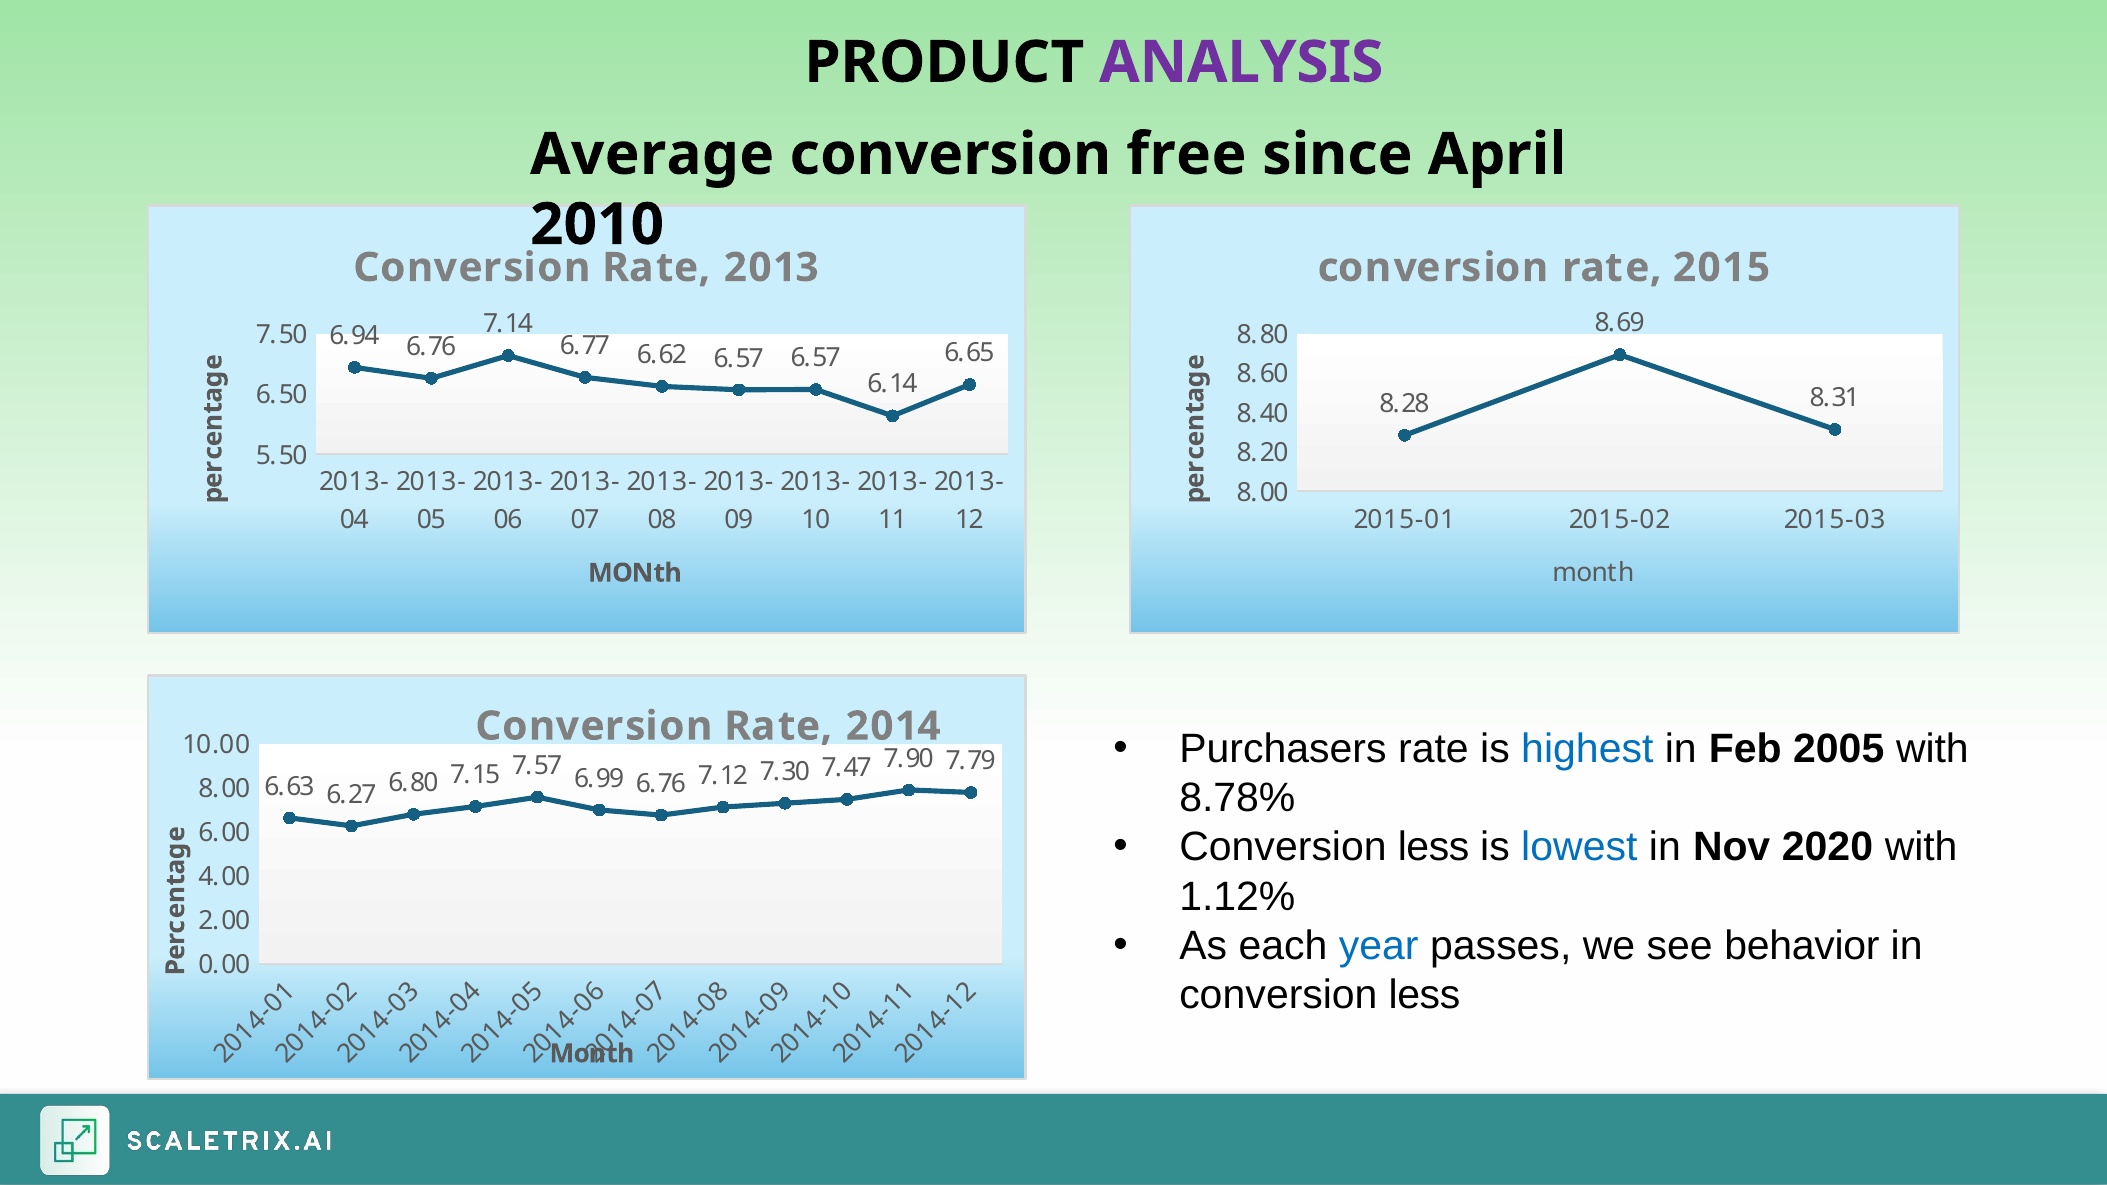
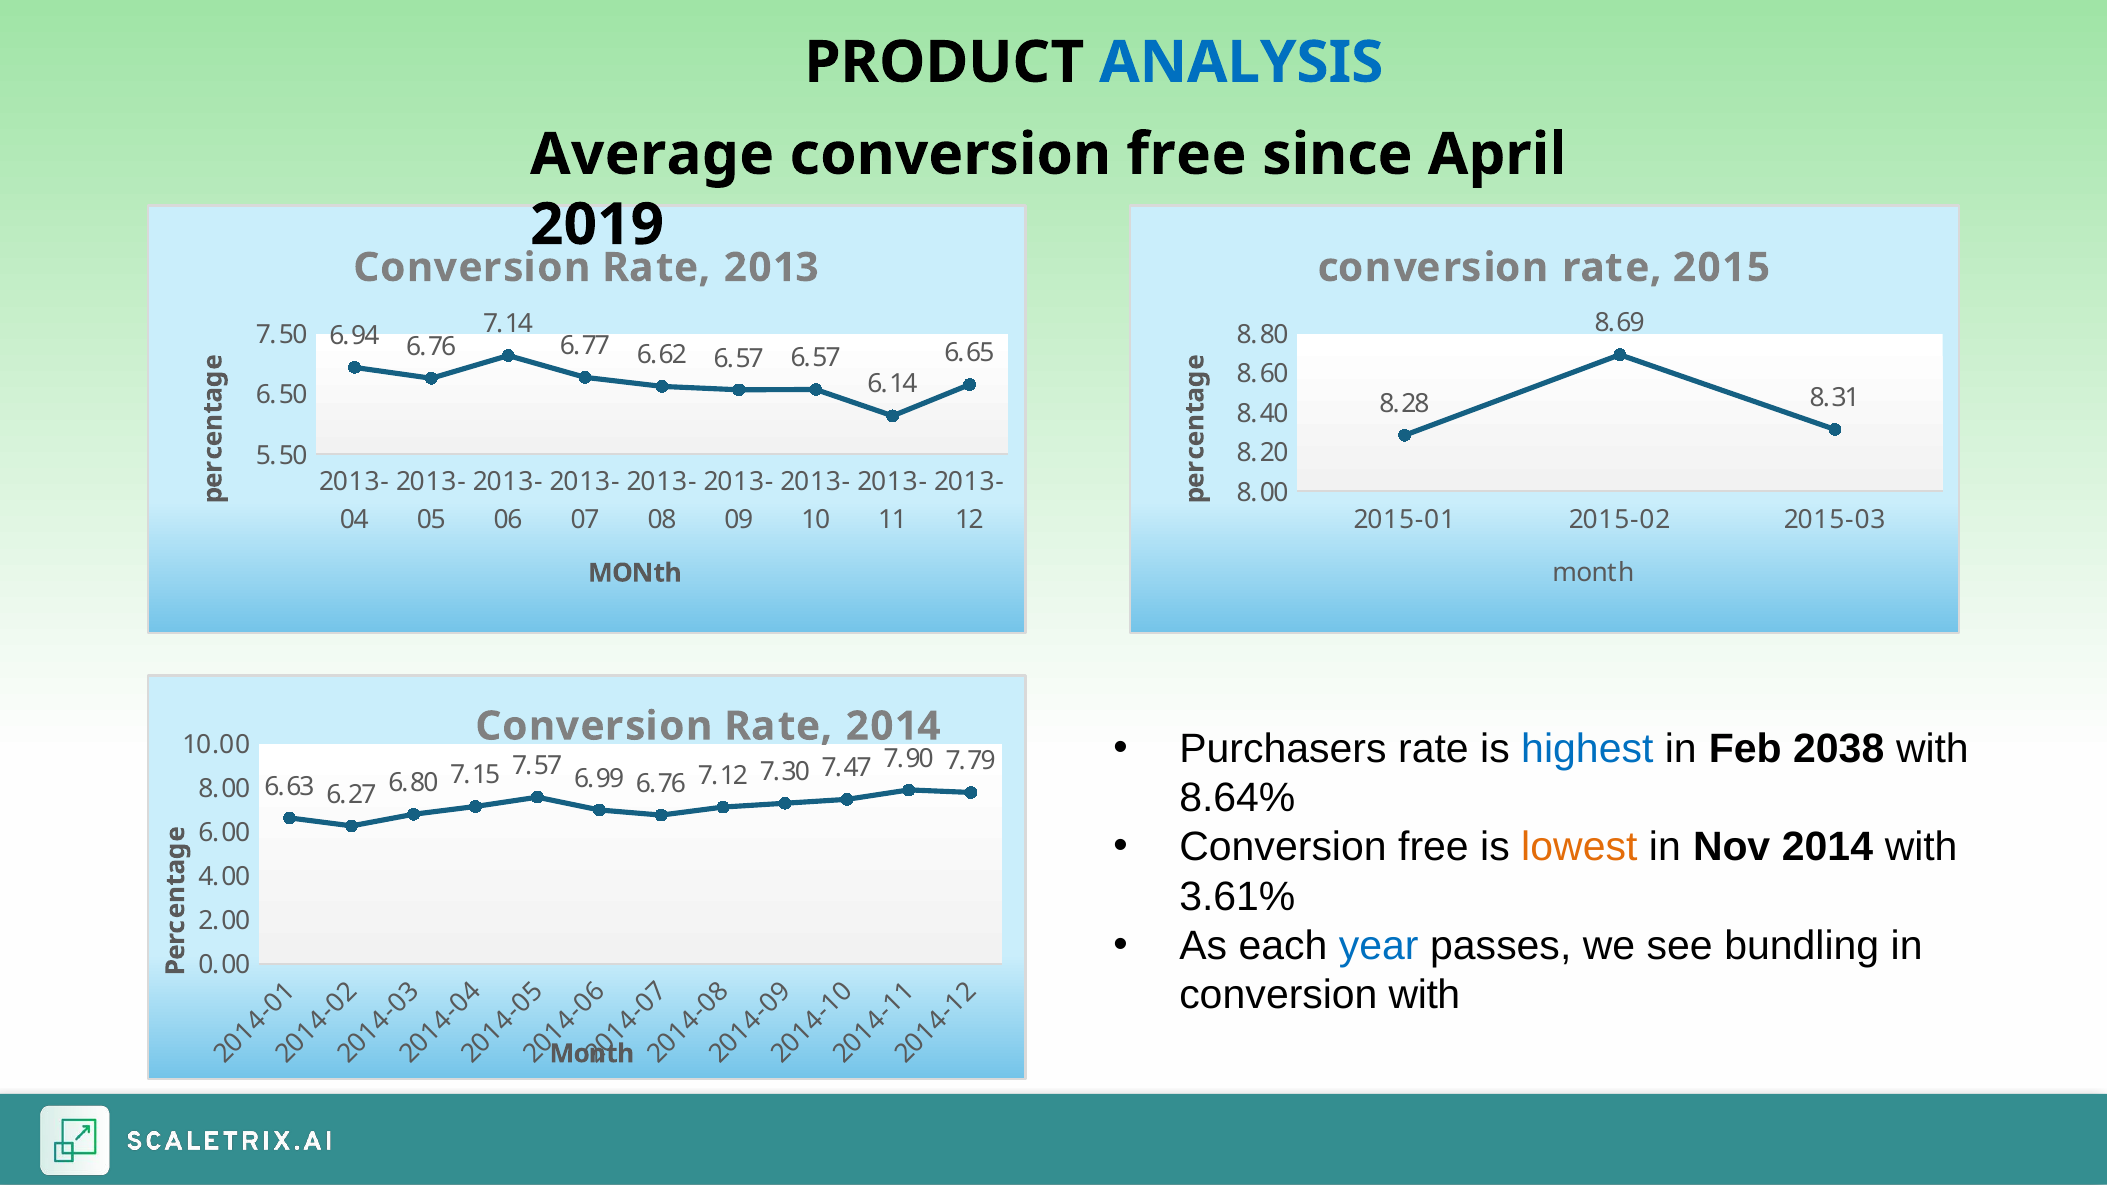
ANALYSIS colour: purple -> blue
2010: 2010 -> 2019
2005: 2005 -> 2038
8.78%: 8.78% -> 8.64%
less at (1434, 848): less -> free
lowest colour: blue -> orange
Nov 2020: 2020 -> 2014
1.12%: 1.12% -> 3.61%
behavior: behavior -> bundling
less at (1424, 995): less -> with
